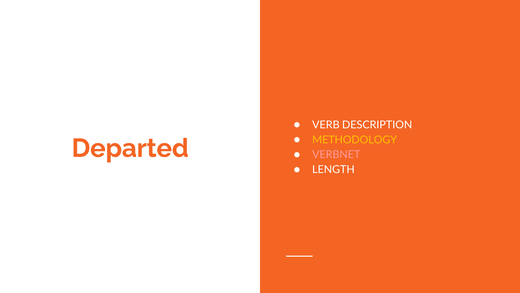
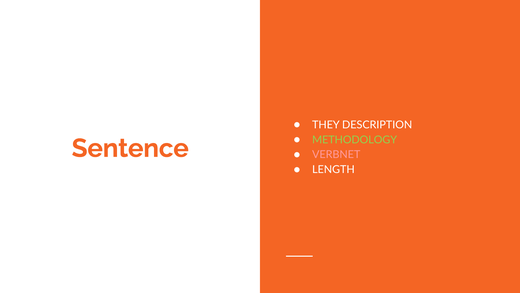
VERB: VERB -> THEY
METHODOLOGY colour: yellow -> light green
Departed: Departed -> Sentence
